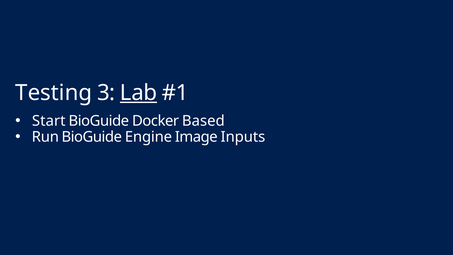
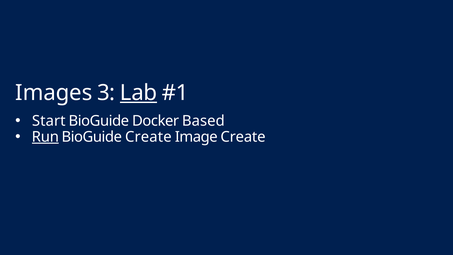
Testing: Testing -> Images
Run underline: none -> present
BioGuide Engine: Engine -> Create
Image Inputs: Inputs -> Create
